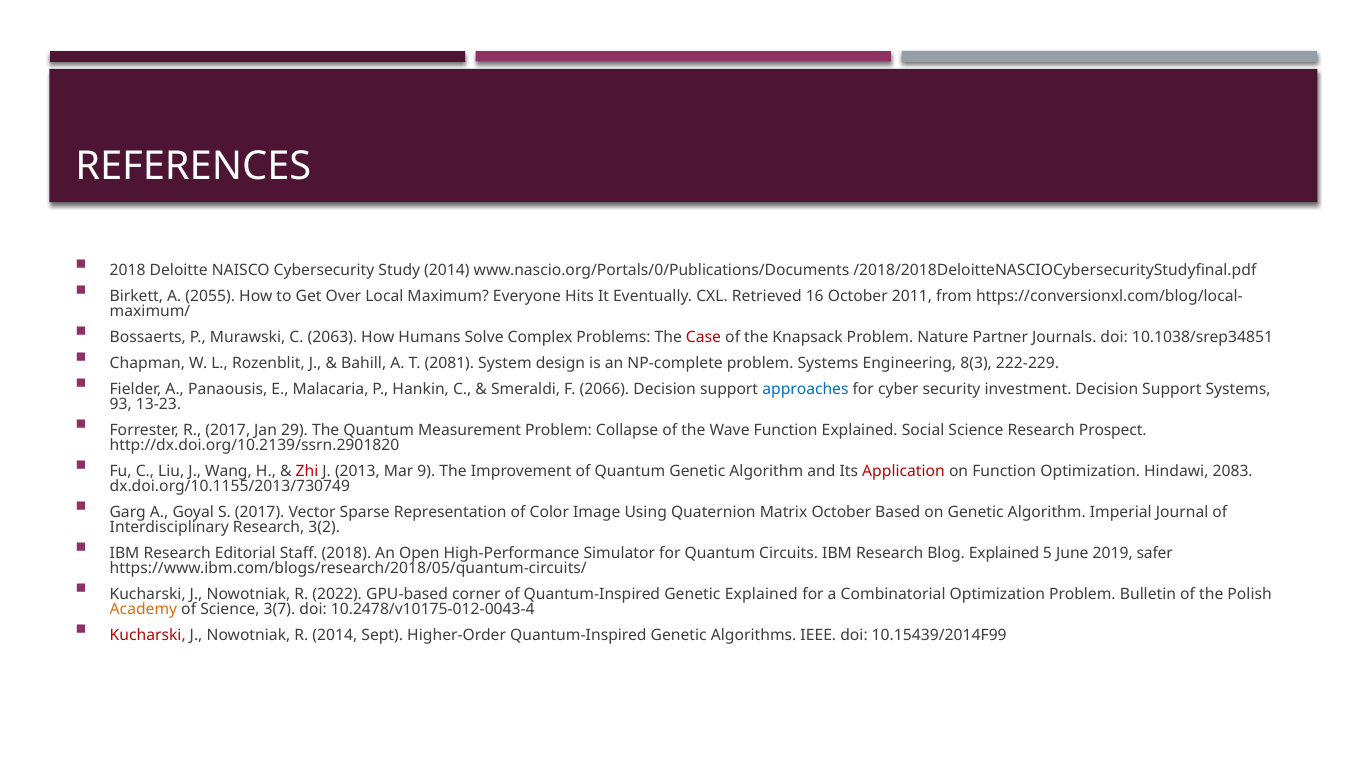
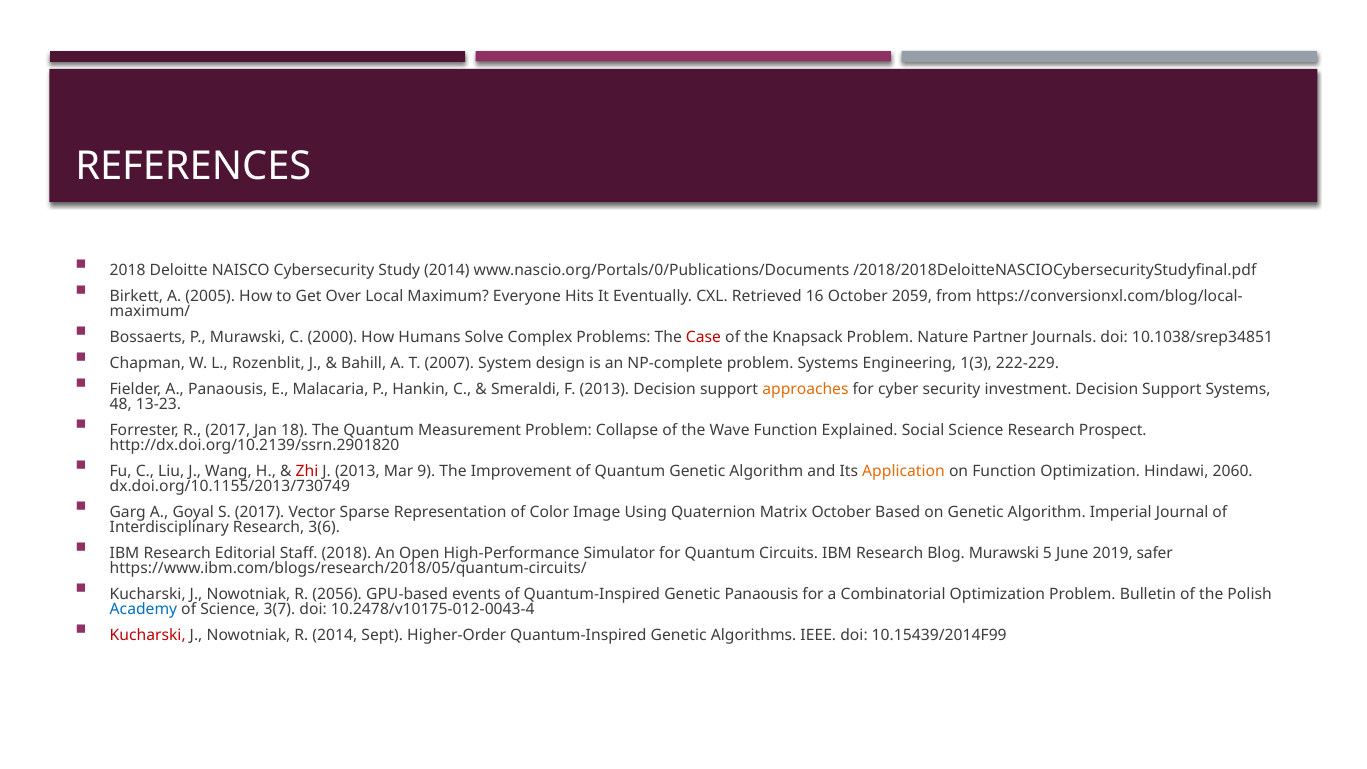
2055: 2055 -> 2005
2011: 2011 -> 2059
2063: 2063 -> 2000
2081: 2081 -> 2007
8(3: 8(3 -> 1(3
F 2066: 2066 -> 2013
approaches colour: blue -> orange
93: 93 -> 48
29: 29 -> 18
Application colour: red -> orange
2083: 2083 -> 2060
3(2: 3(2 -> 3(6
Blog Explained: Explained -> Murawski
2022: 2022 -> 2056
corner: corner -> events
Genetic Explained: Explained -> Panaousis
Academy colour: orange -> blue
